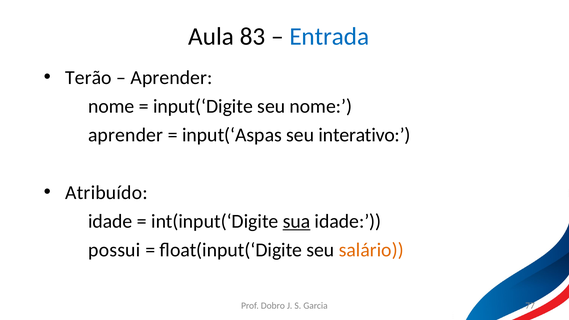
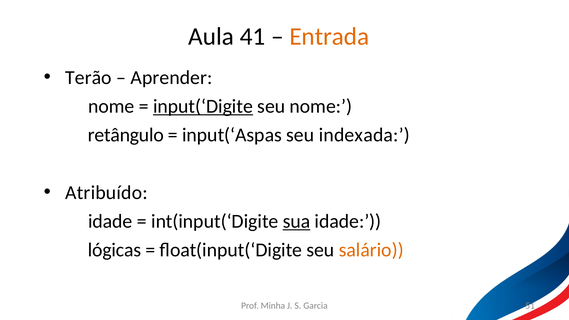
83: 83 -> 41
Entrada colour: blue -> orange
input(‘Digite underline: none -> present
aprender at (126, 135): aprender -> retângulo
interativo: interativo -> indexada
possui: possui -> lógicas
Dobro: Dobro -> Minha
77: 77 -> 51
